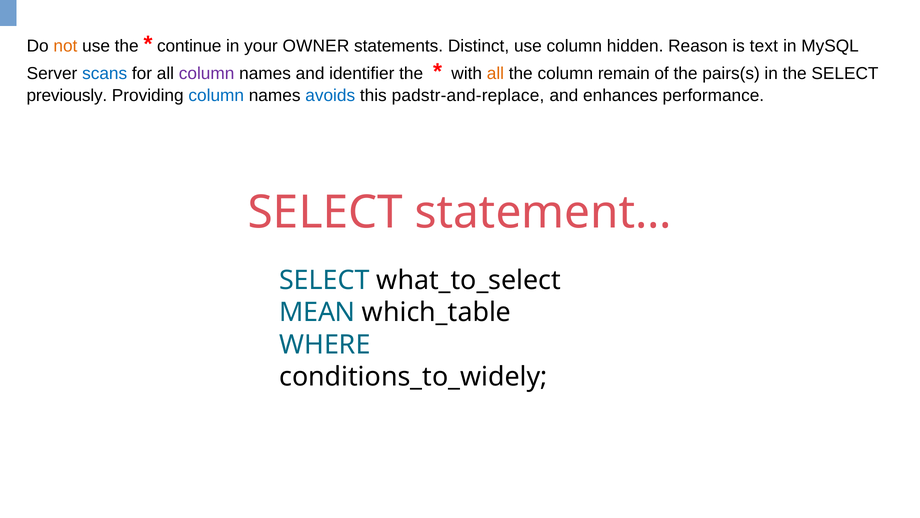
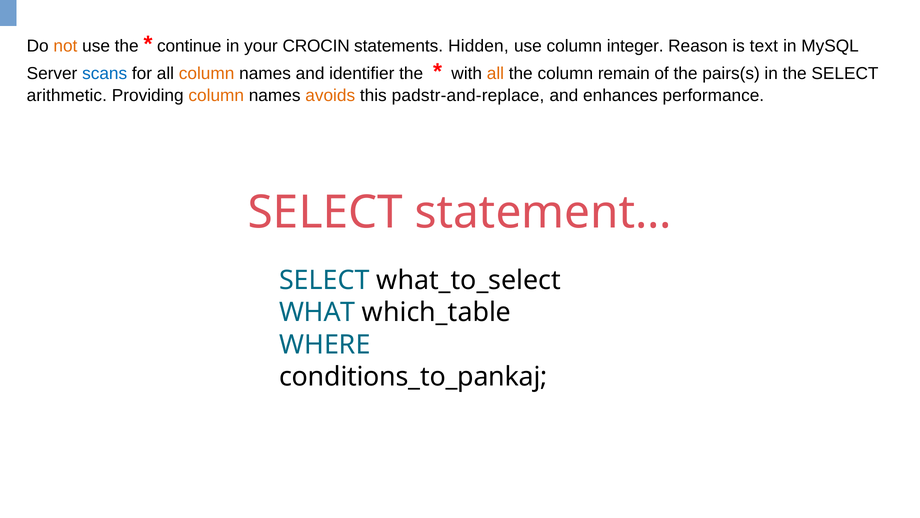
OWNER: OWNER -> CROCIN
Distinct: Distinct -> Hidden
hidden: hidden -> integer
column at (207, 73) colour: purple -> orange
previously: previously -> arithmetic
column at (216, 95) colour: blue -> orange
avoids colour: blue -> orange
MEAN: MEAN -> WHAT
conditions_to_widely: conditions_to_widely -> conditions_to_pankaj
